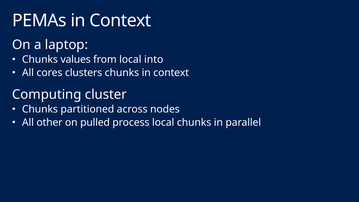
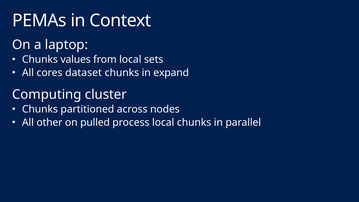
into: into -> sets
clusters: clusters -> dataset
chunks in context: context -> expand
